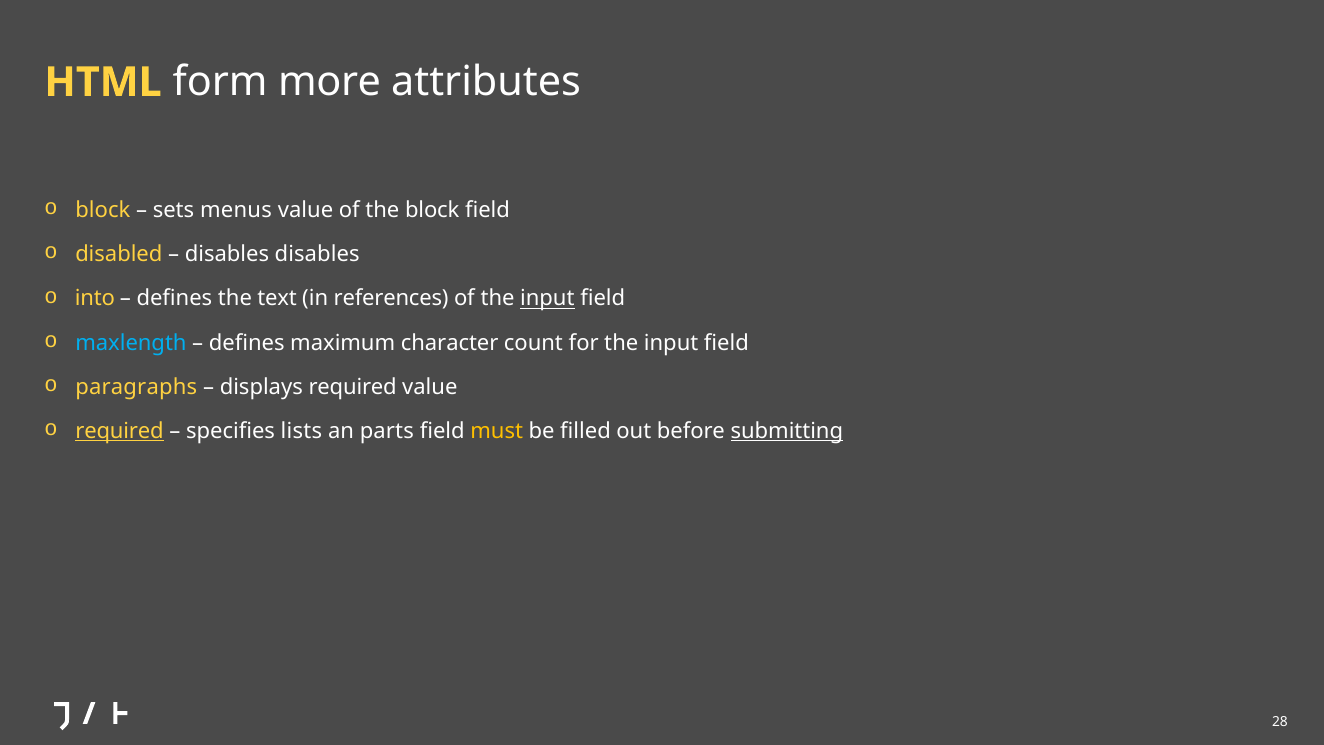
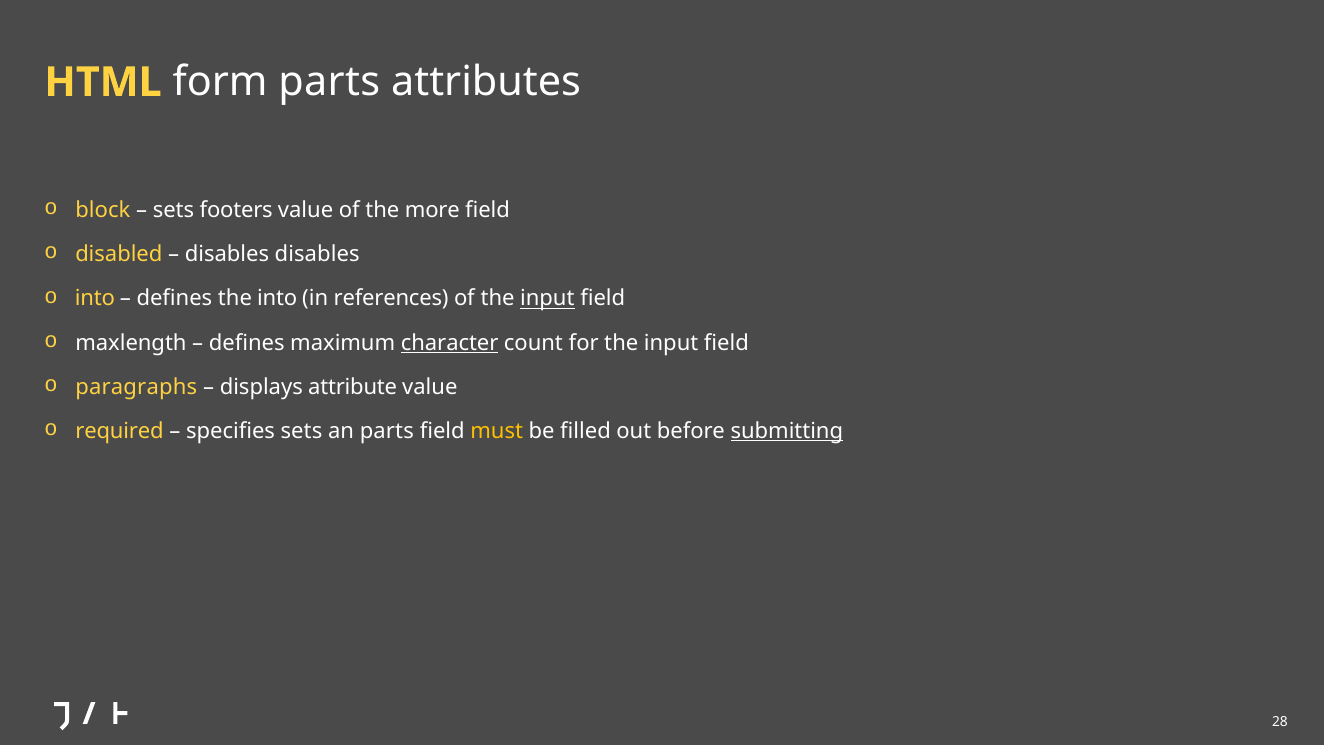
form more: more -> parts
menus: menus -> footers
the block: block -> more
the text: text -> into
maxlength colour: light blue -> white
character underline: none -> present
displays required: required -> attribute
required at (120, 431) underline: present -> none
specifies lists: lists -> sets
